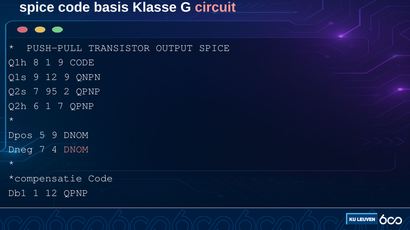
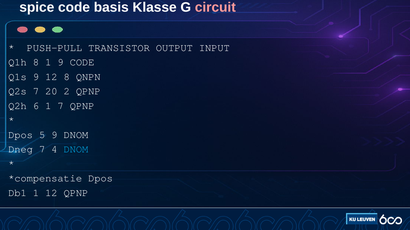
OUTPUT SPICE: SPICE -> INPUT
12 9: 9 -> 8
95: 95 -> 20
DNOM at (76, 150) colour: pink -> light blue
Code at (101, 179): Code -> Dpos
